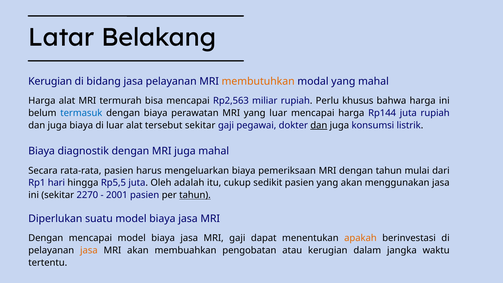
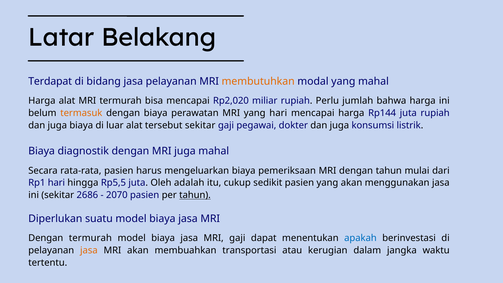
Kerugian at (50, 81): Kerugian -> Terdapat
Rp2,563: Rp2,563 -> Rp2,020
khusus: khusus -> jumlah
termasuk colour: blue -> orange
yang luar: luar -> hari
dan at (319, 125) underline: present -> none
2270: 2270 -> 2686
2001: 2001 -> 2070
Dengan mencapai: mencapai -> termurah
apakah colour: orange -> blue
pengobatan: pengobatan -> transportasi
